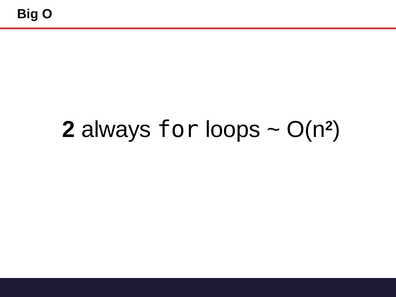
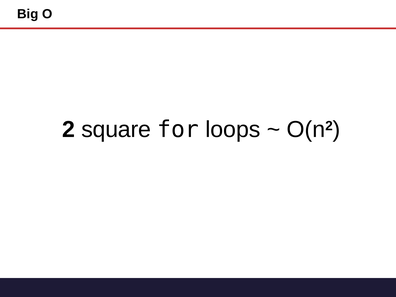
always: always -> square
